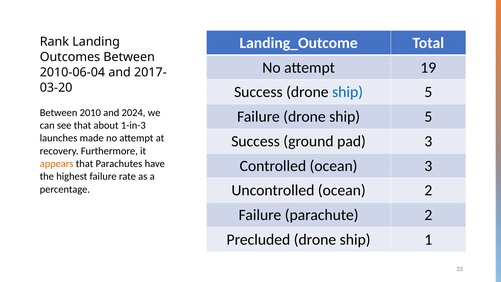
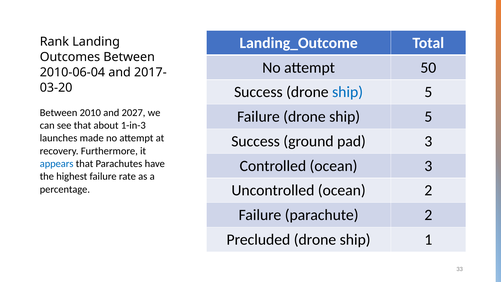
19: 19 -> 50
2024: 2024 -> 2027
appears colour: orange -> blue
